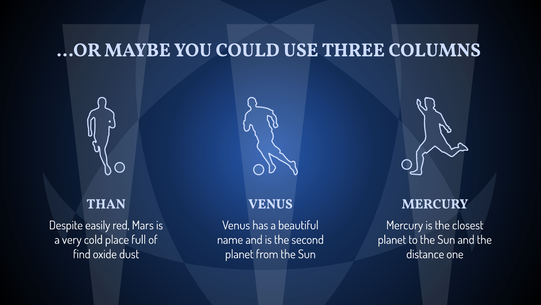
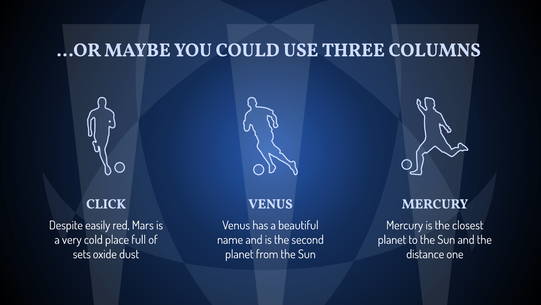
THAN: THAN -> CLICK
find: find -> sets
